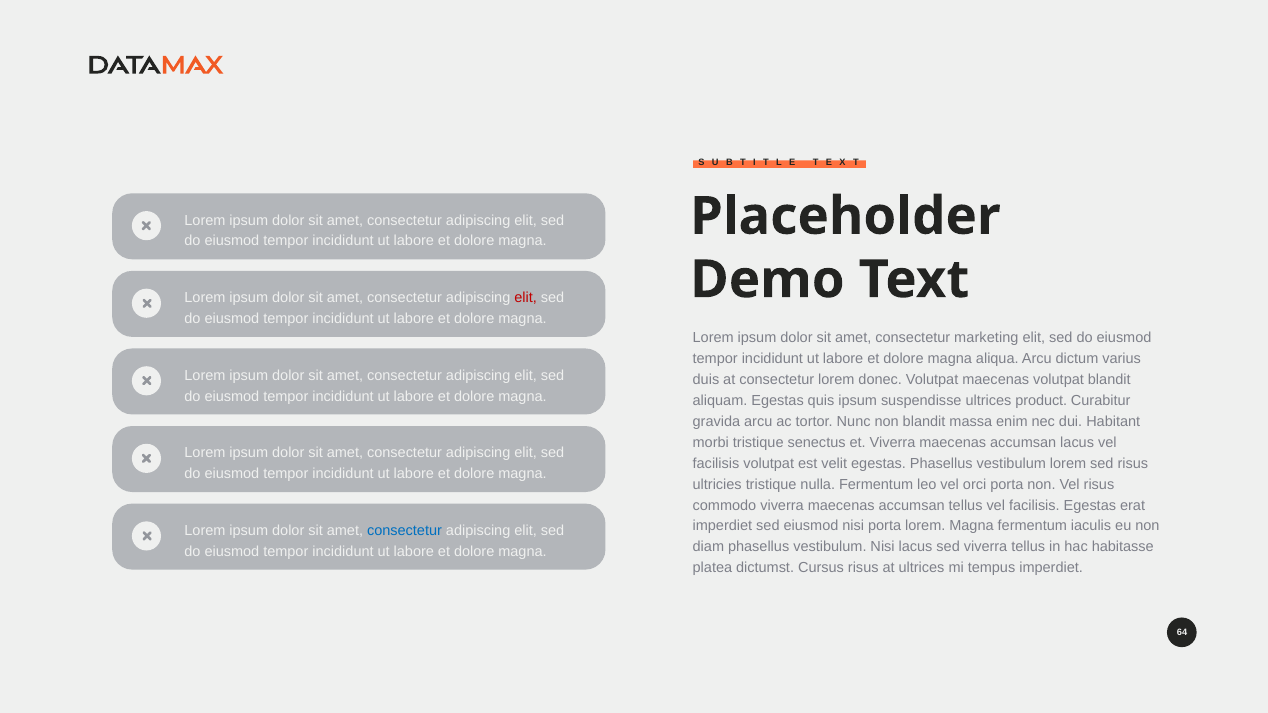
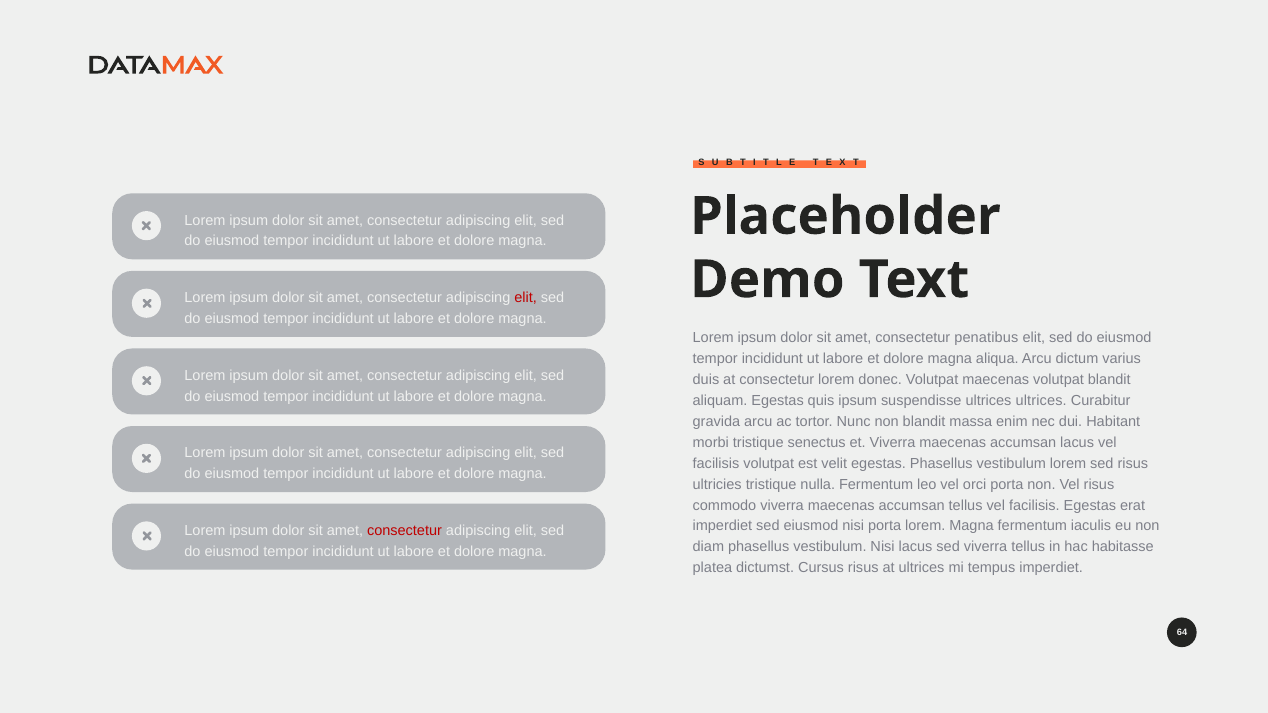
marketing: marketing -> penatibus
ultrices product: product -> ultrices
consectetur at (405, 531) colour: blue -> red
